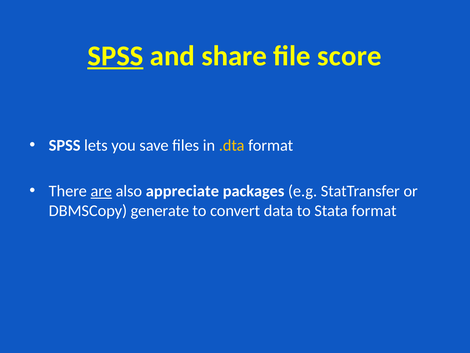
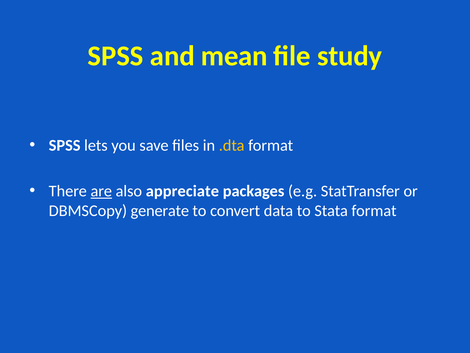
SPSS at (115, 56) underline: present -> none
share: share -> mean
score: score -> study
